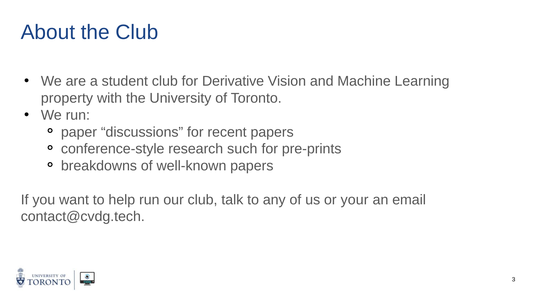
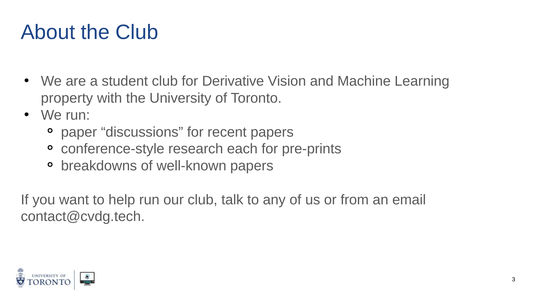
such: such -> each
your: your -> from
